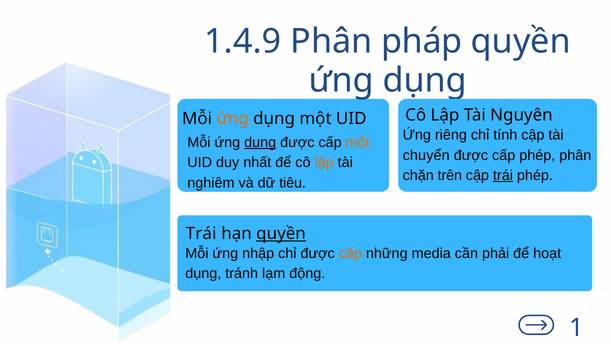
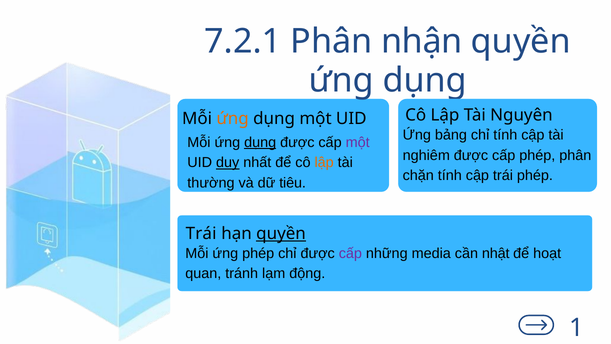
1.4.9: 1.4.9 -> 7.2.1
pháp: pháp -> nhận
riêng: riêng -> bảng
một at (358, 142) colour: orange -> purple
chuyển: chuyển -> nghiêm
duy underline: none -> present
chặn trên: trên -> tính
trái at (503, 175) underline: present -> none
nghiêm: nghiêm -> thường
ứng nhập: nhập -> phép
cấp at (350, 253) colour: orange -> purple
phải: phải -> nhật
dụng at (203, 273): dụng -> quan
